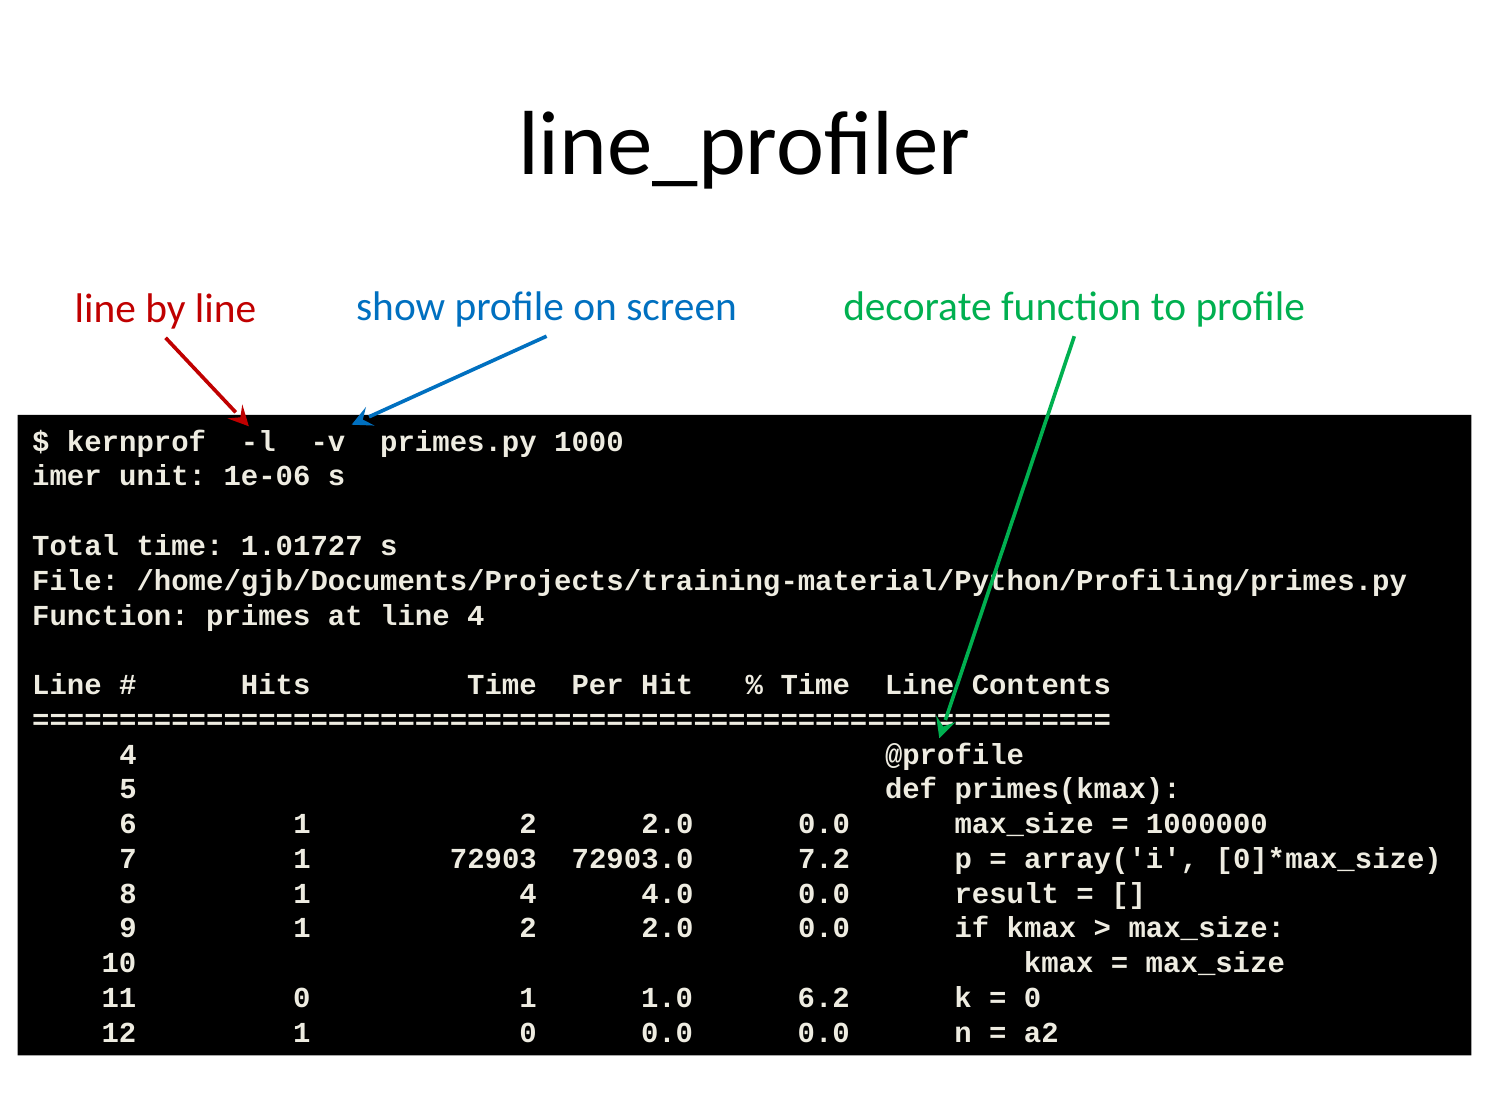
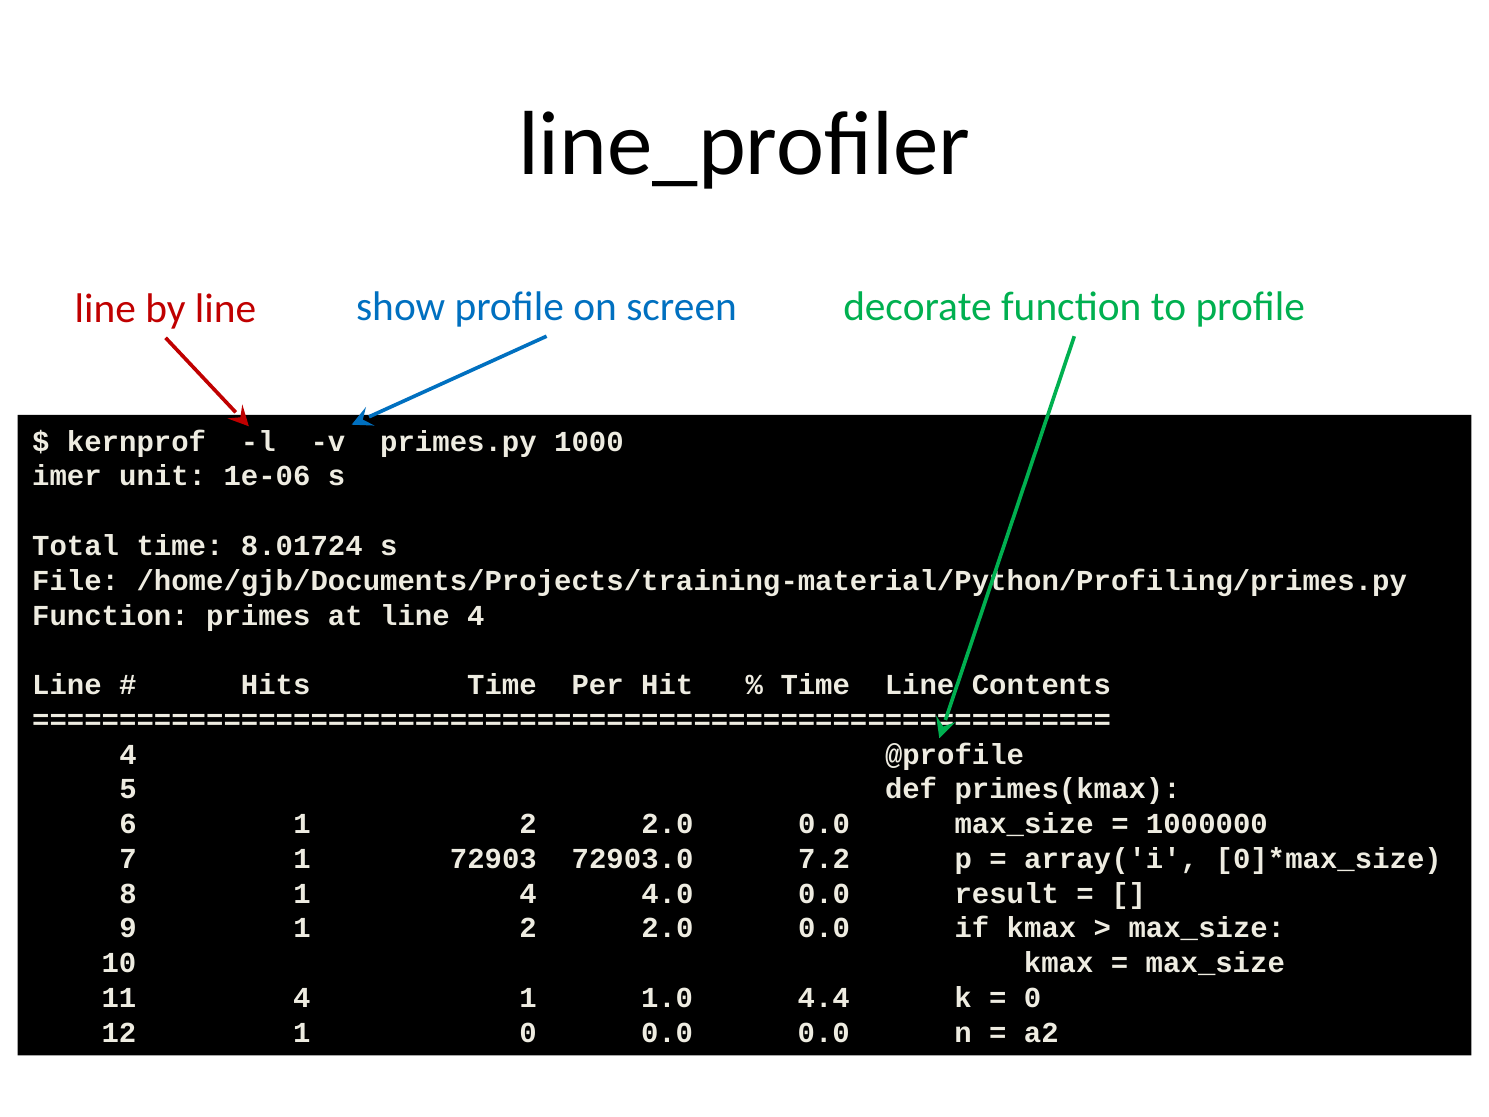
1.01727: 1.01727 -> 8.01724
11 0: 0 -> 4
6.2: 6.2 -> 4.4
